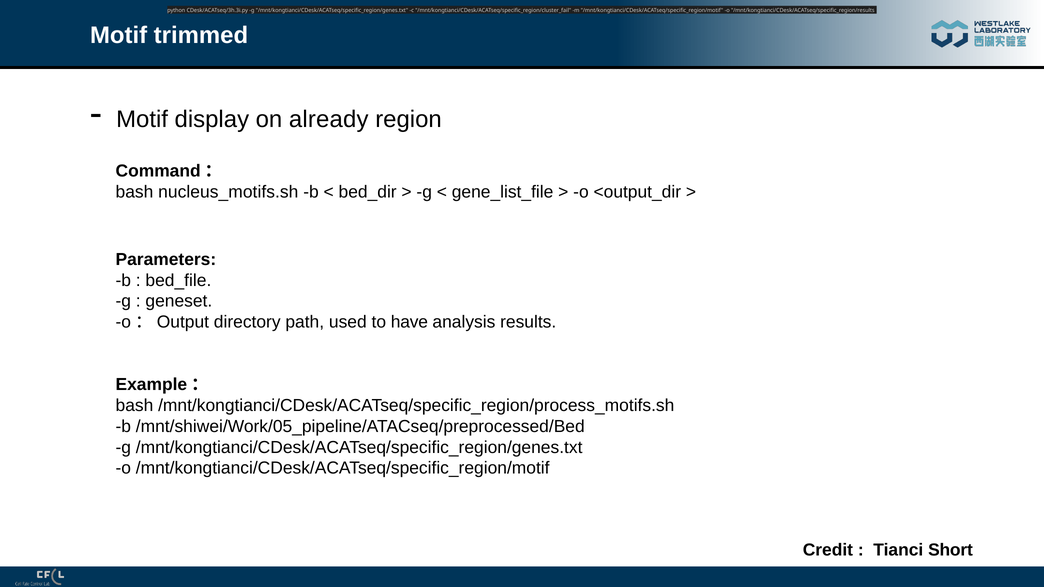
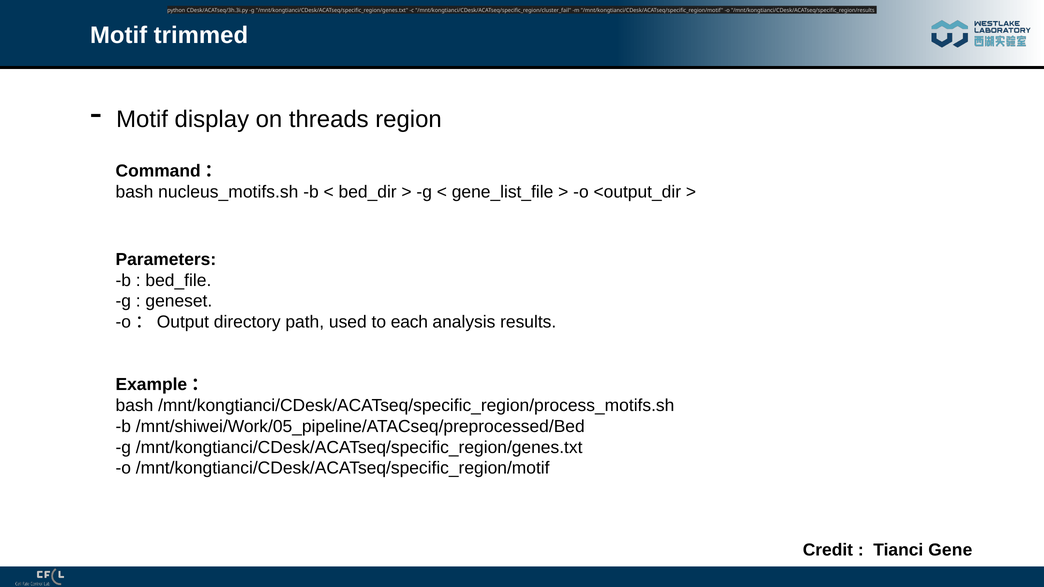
already: already -> threads
have: have -> each
Short: Short -> Gene
